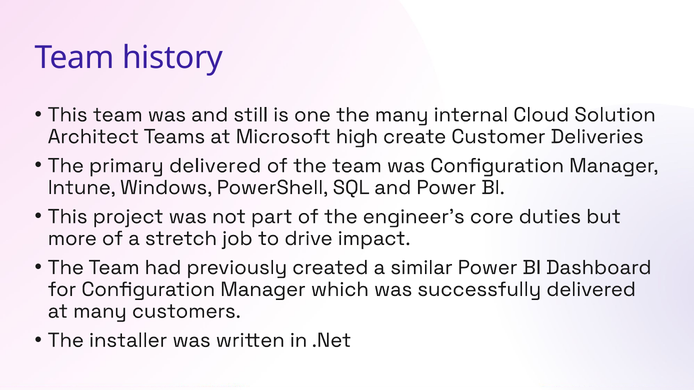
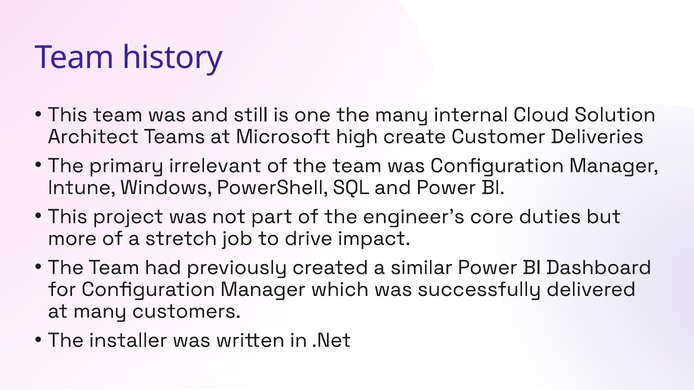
primary delivered: delivered -> irrelevant
